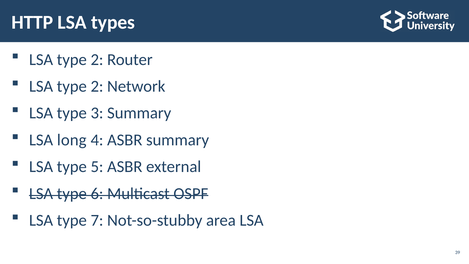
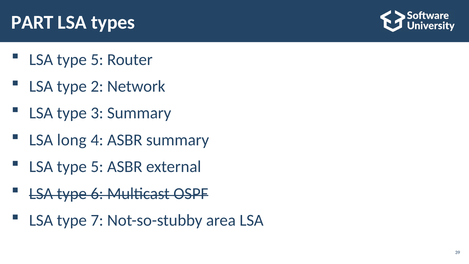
HTTP: HTTP -> PART
2 at (97, 60): 2 -> 5
